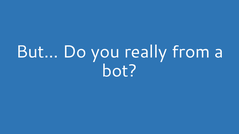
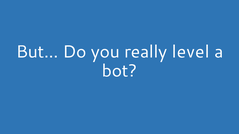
from: from -> level
